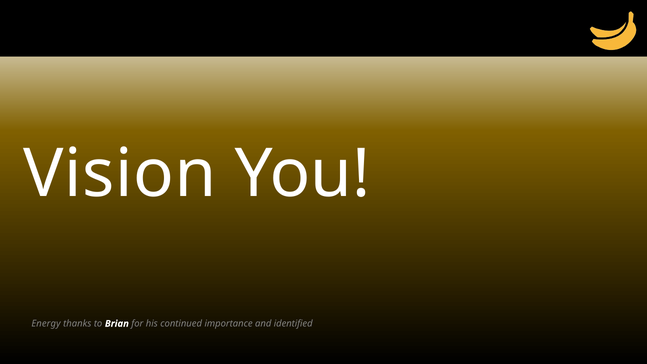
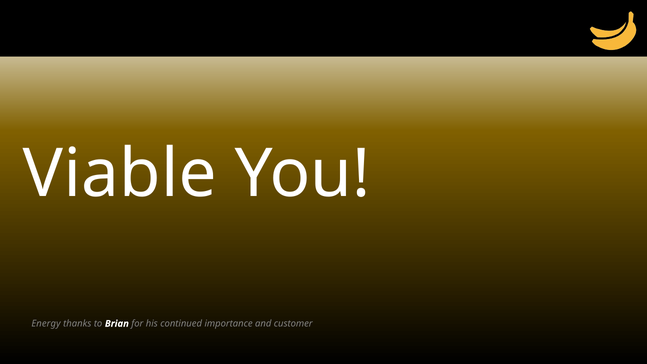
Vision: Vision -> Viable
identified: identified -> customer
